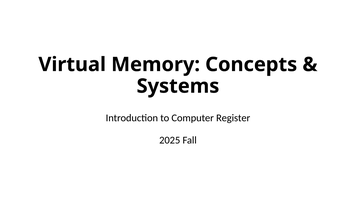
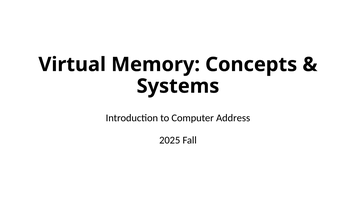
Register: Register -> Address
